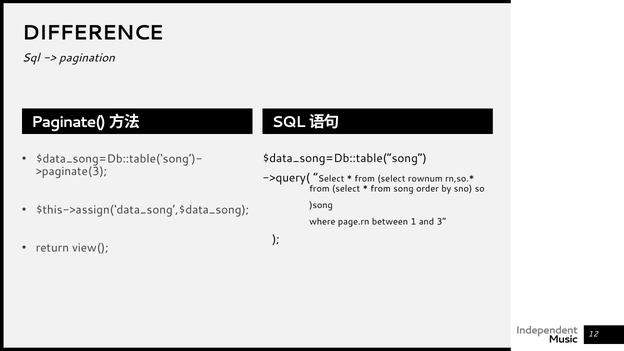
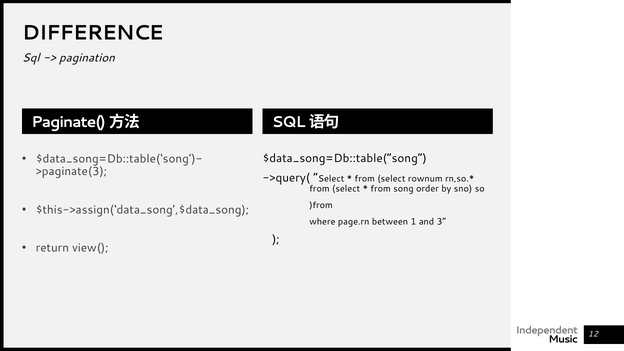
)song: )song -> )from
